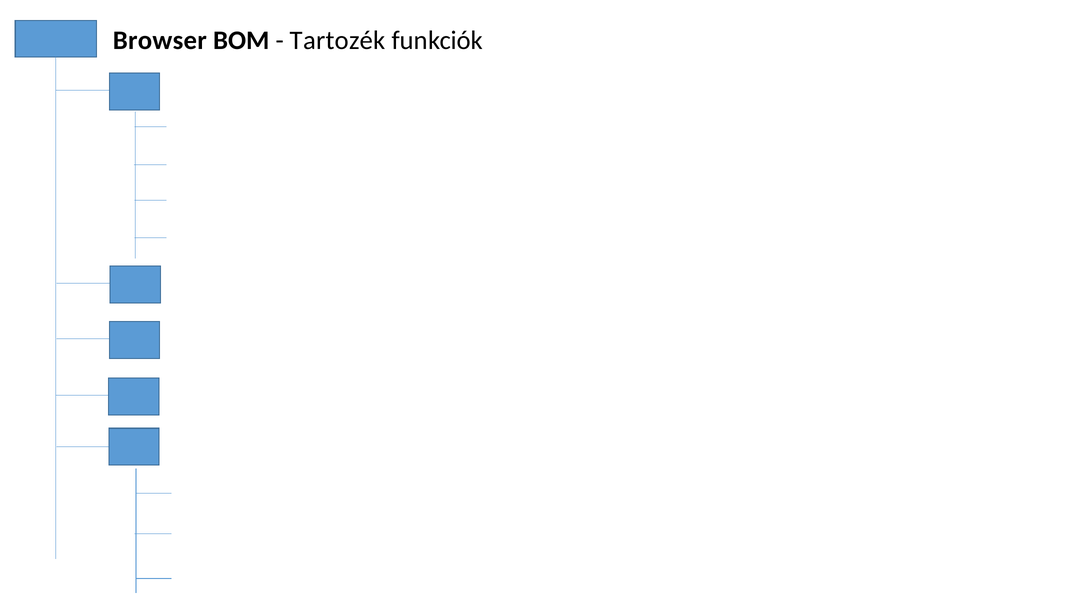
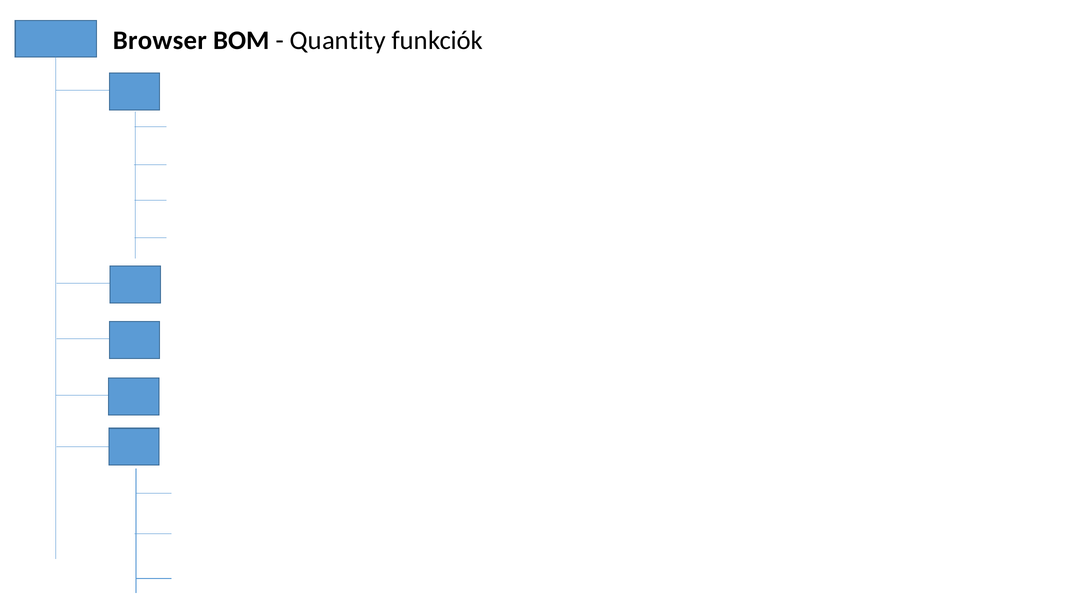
Tartozék: Tartozék -> Quantity
